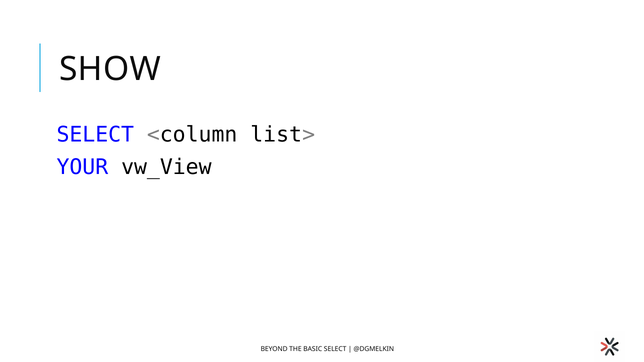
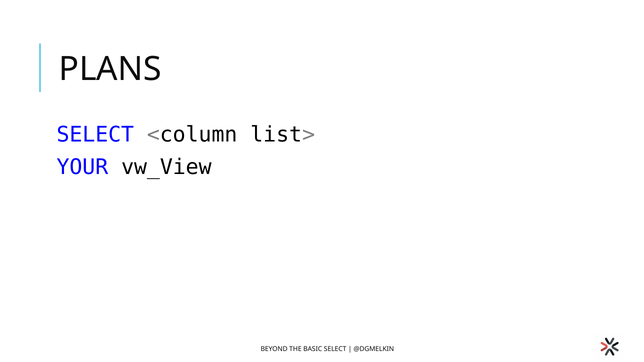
SHOW: SHOW -> PLANS
